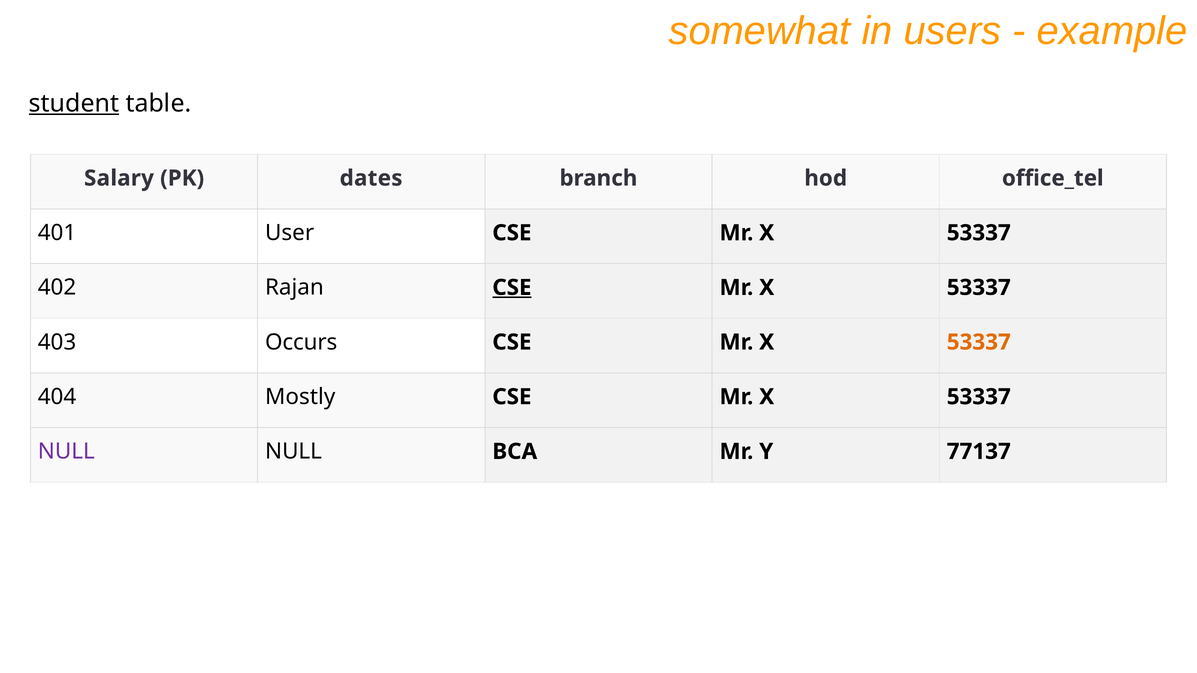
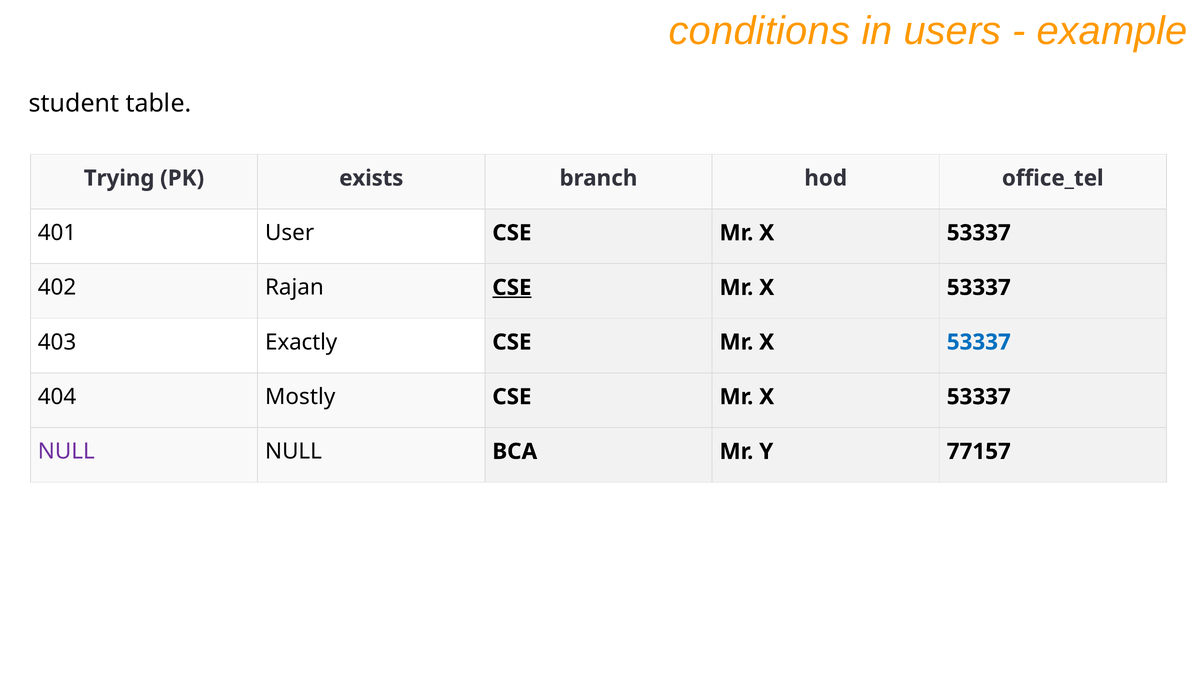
somewhat: somewhat -> conditions
student underline: present -> none
Salary: Salary -> Trying
dates: dates -> exists
Occurs: Occurs -> Exactly
53337 at (979, 342) colour: orange -> blue
77137: 77137 -> 77157
